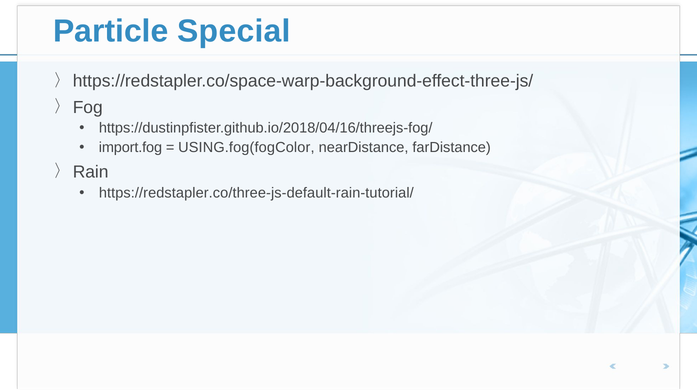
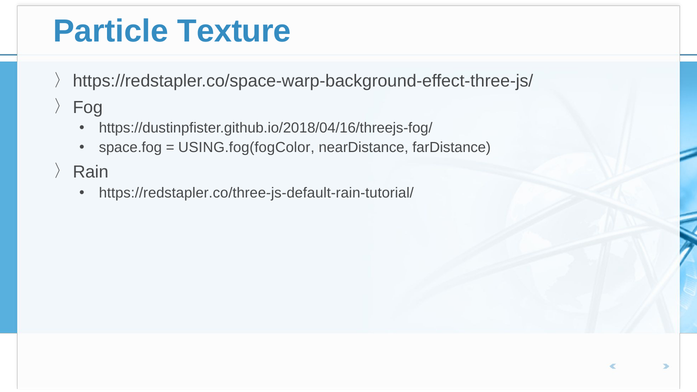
Special: Special -> Texture
import.fog: import.fog -> space.fog
